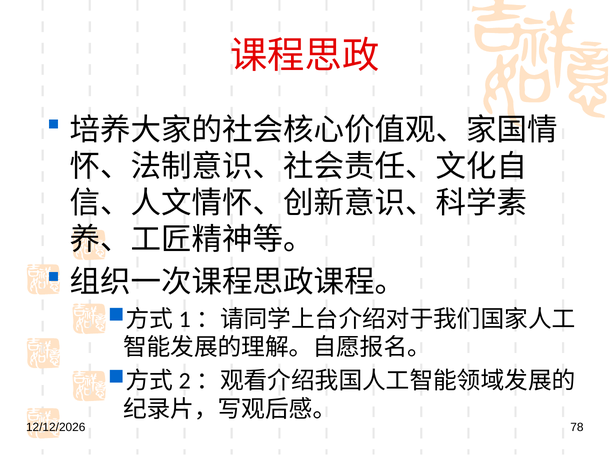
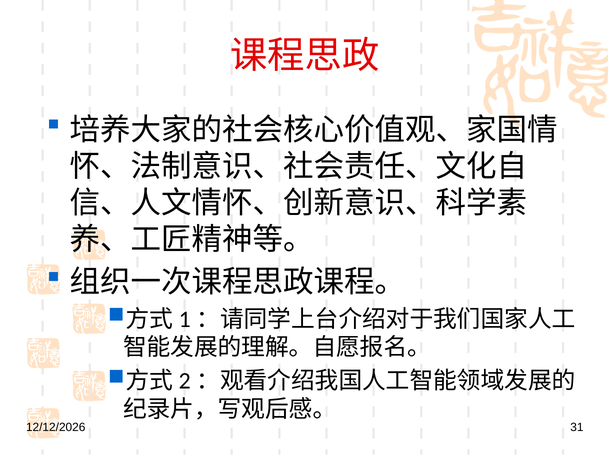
78: 78 -> 31
